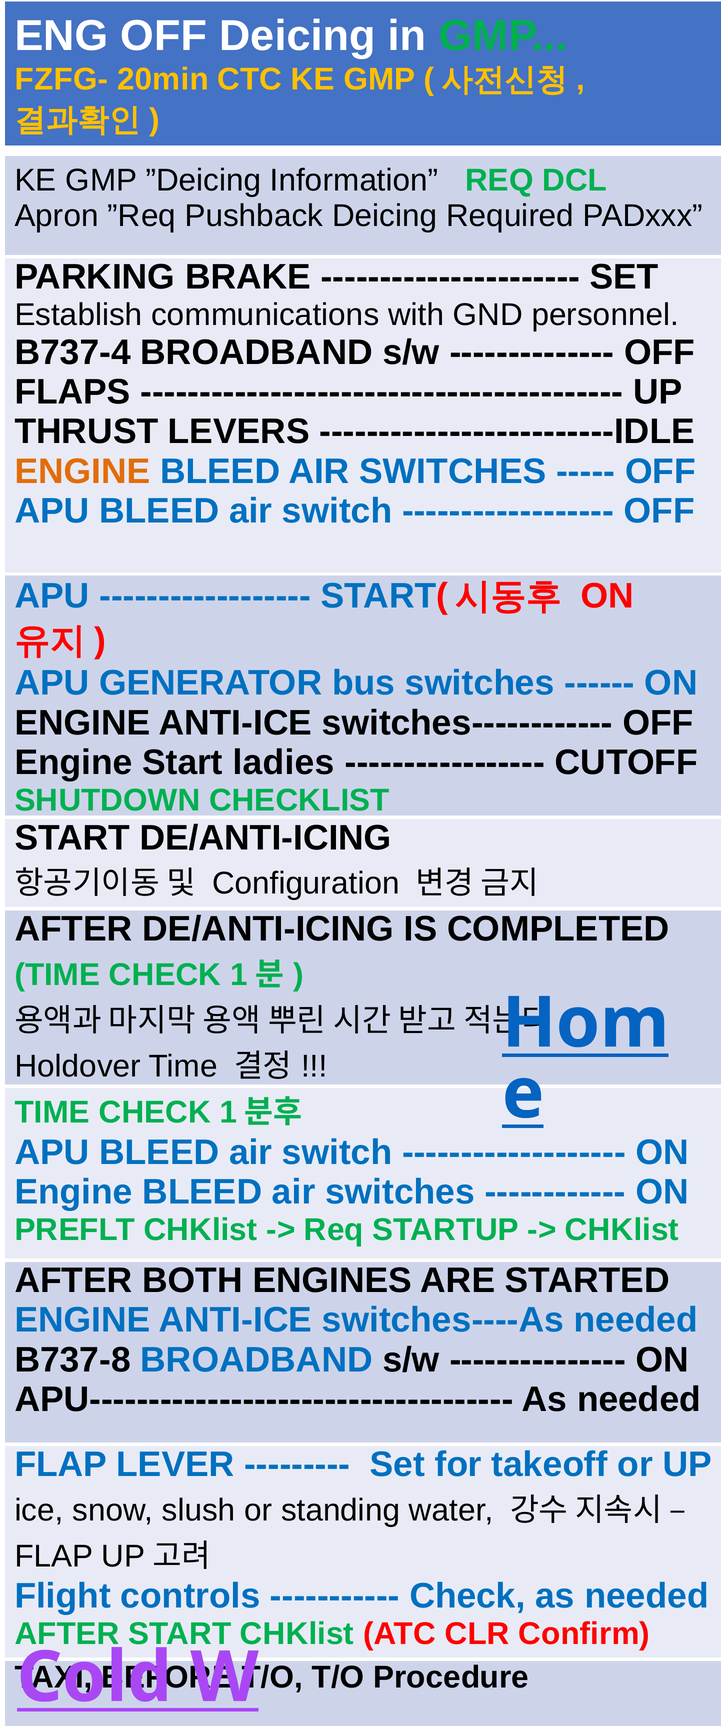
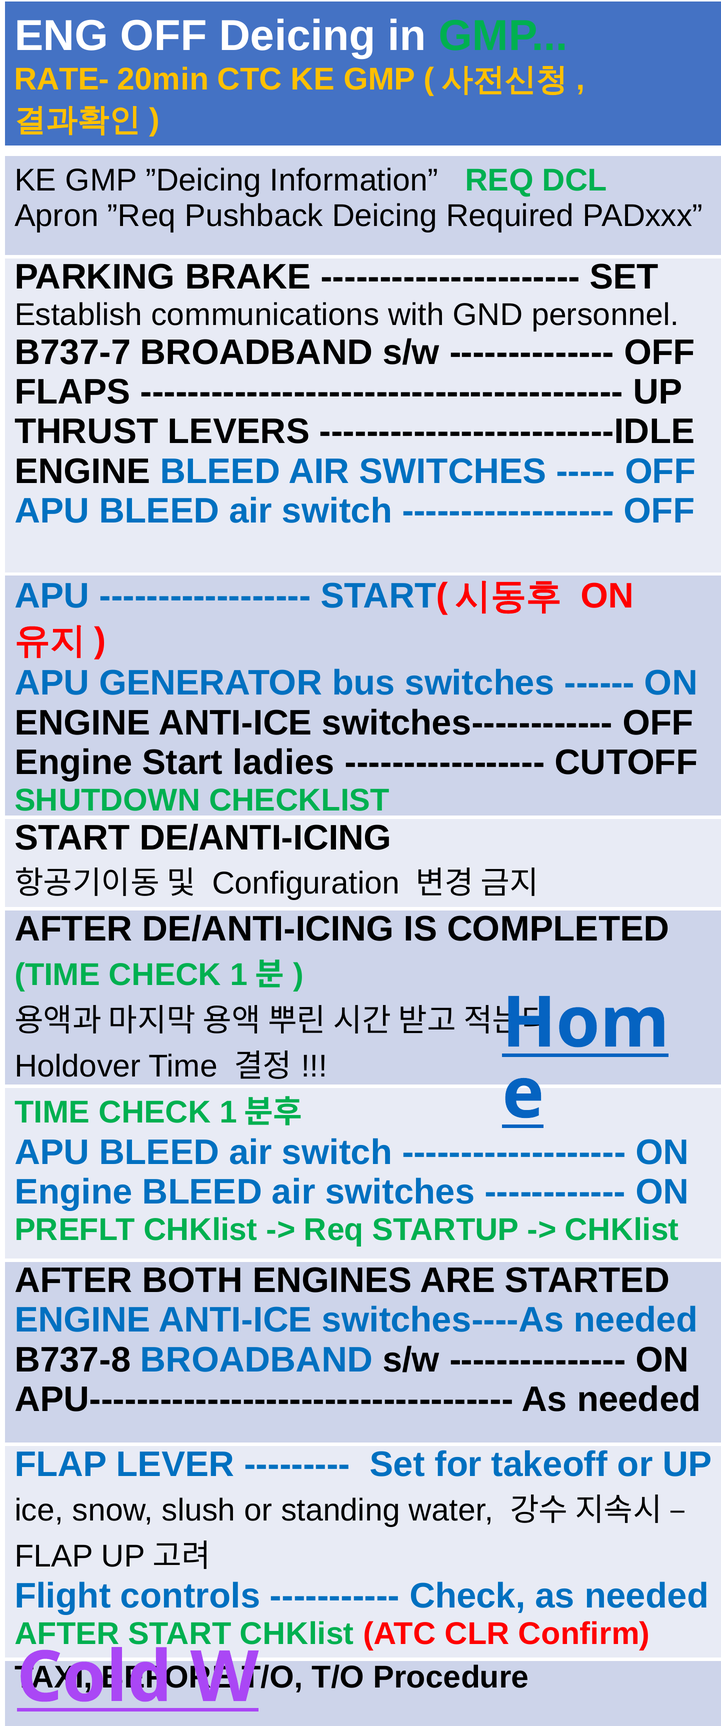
FZFG-: FZFG- -> RATE-
B737-4: B737-4 -> B737-7
ENGINE at (82, 471) colour: orange -> black
